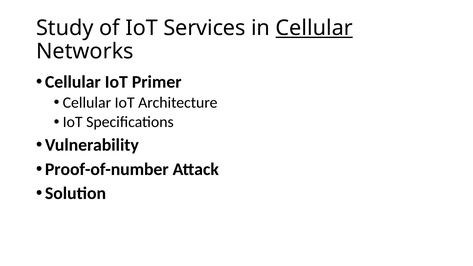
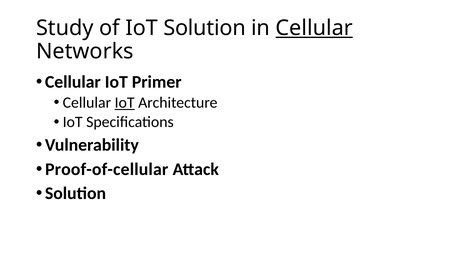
IoT Services: Services -> Solution
IoT at (125, 103) underline: none -> present
Proof-of-number: Proof-of-number -> Proof-of-cellular
